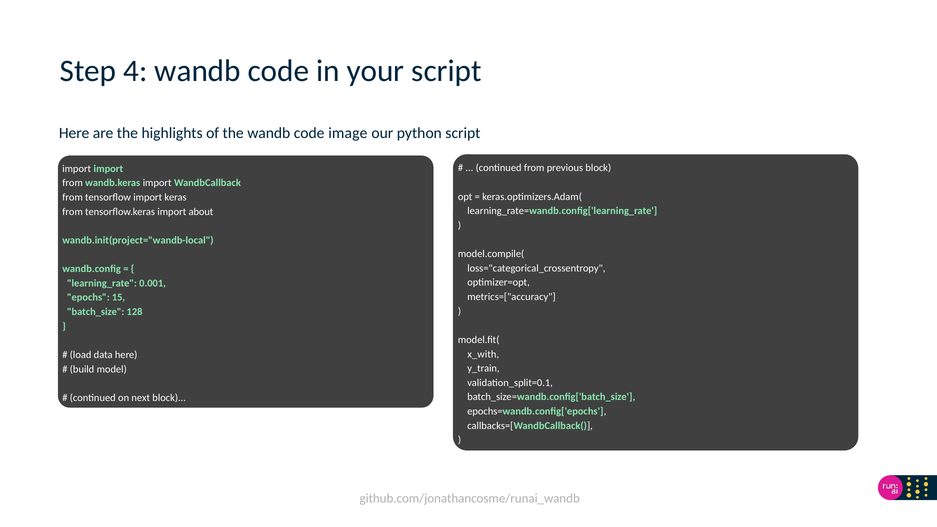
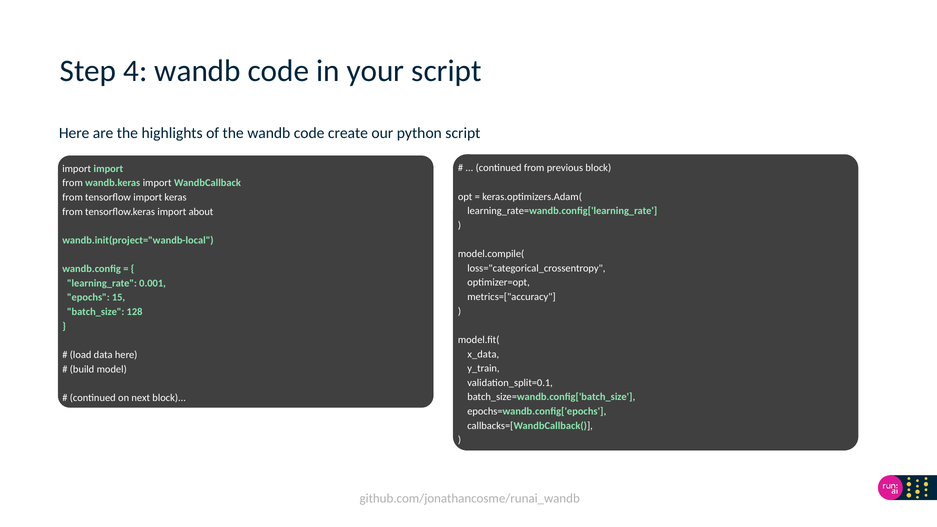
image: image -> create
x_with: x_with -> x_data
